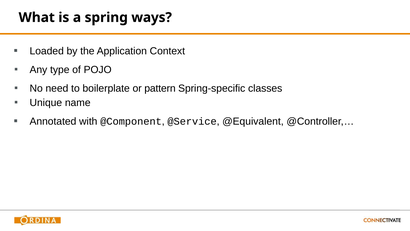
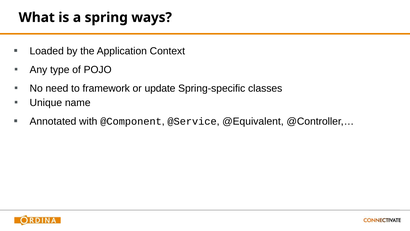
boilerplate: boilerplate -> framework
pattern: pattern -> update
